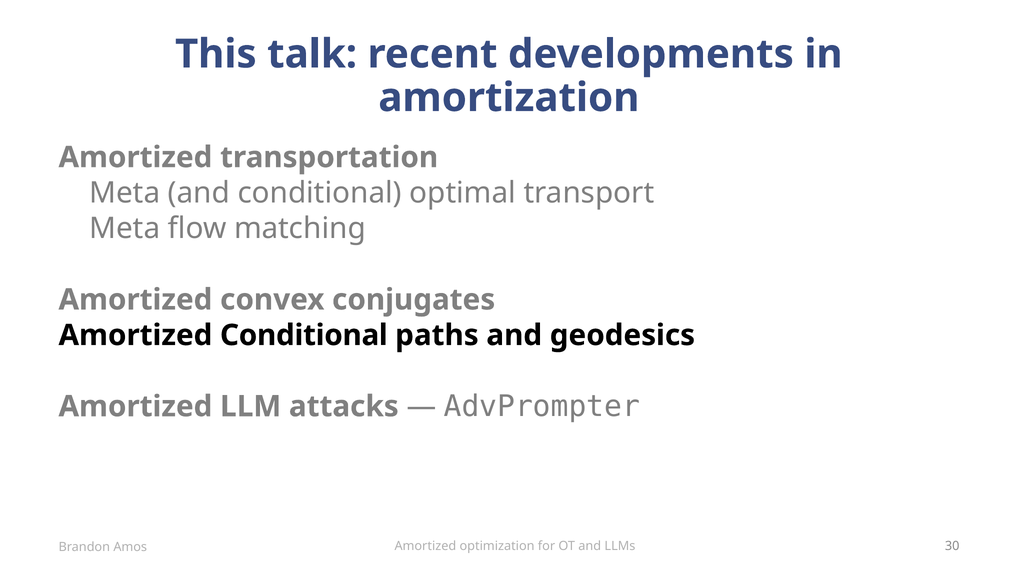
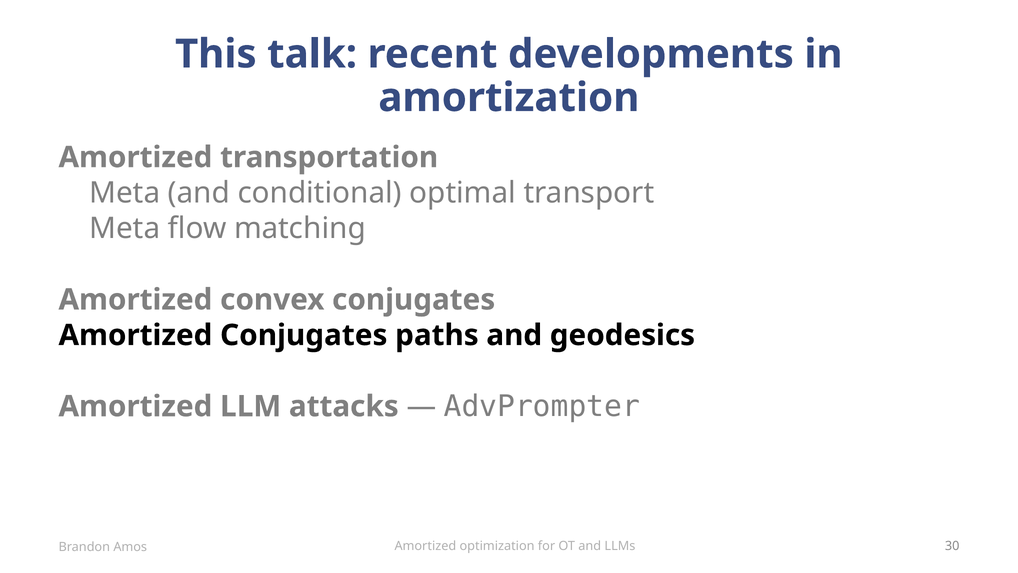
Amortized Conditional: Conditional -> Conjugates
